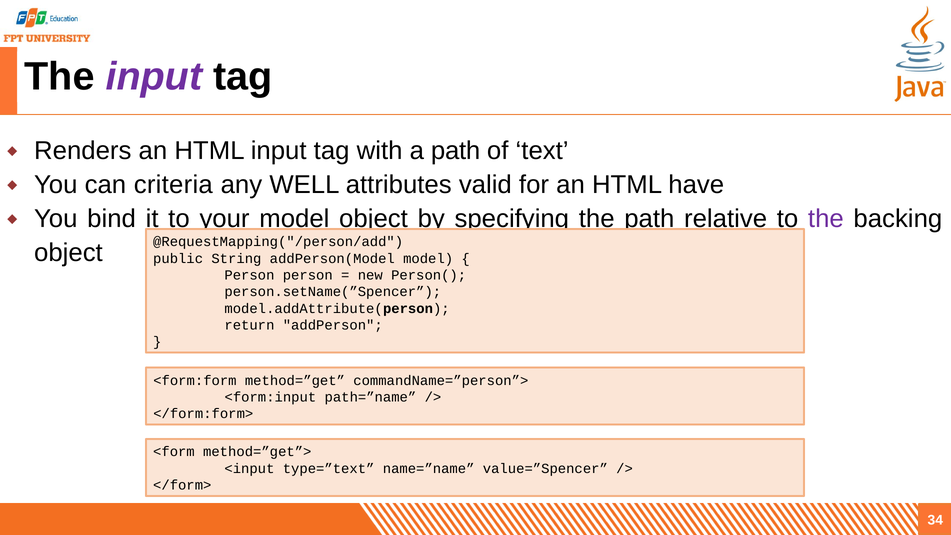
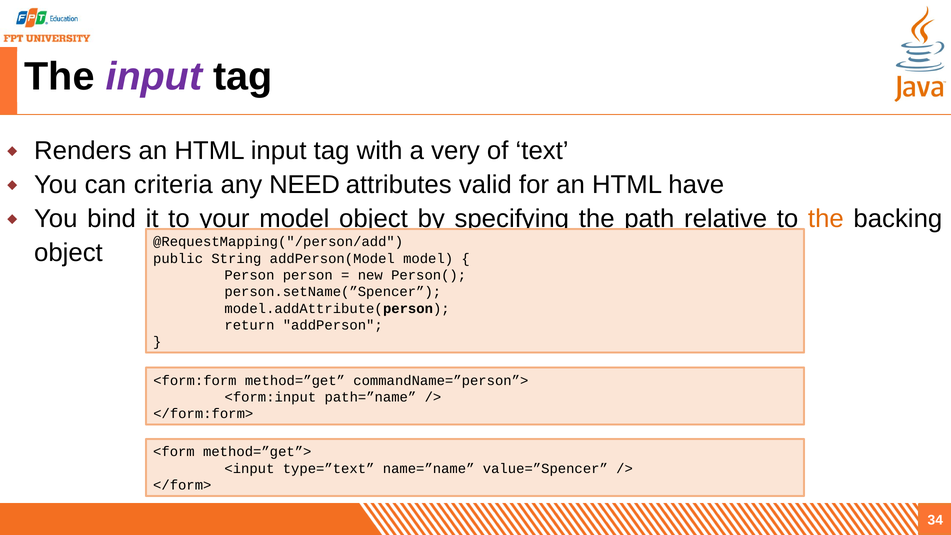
a path: path -> very
WELL: WELL -> NEED
the at (826, 219) colour: purple -> orange
